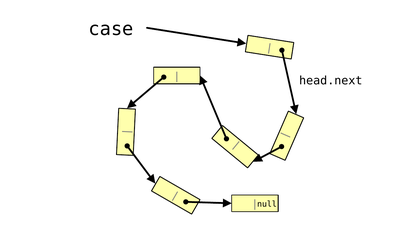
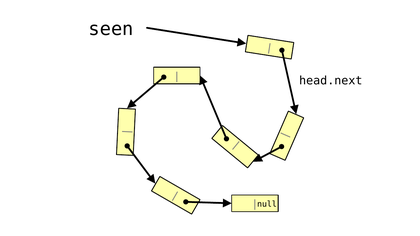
case: case -> seen
